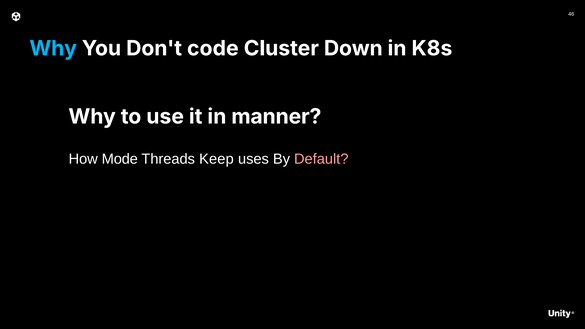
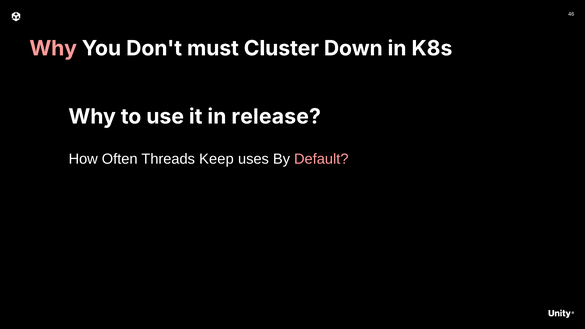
Why at (53, 48) colour: light blue -> pink
code: code -> must
manner: manner -> release
Mode: Mode -> Often
